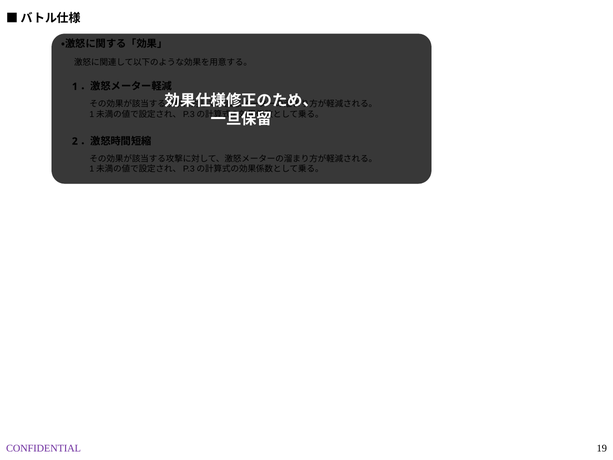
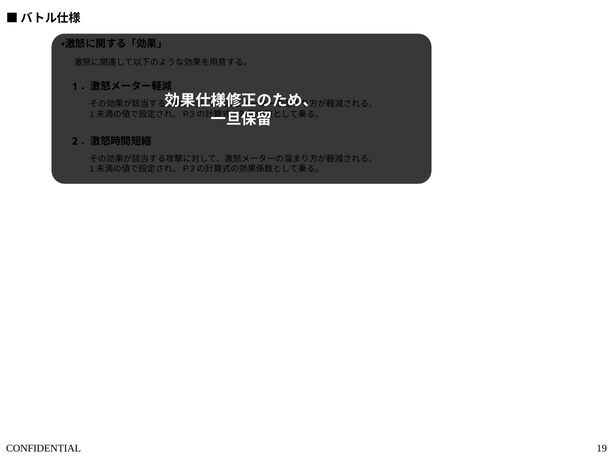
CONFIDENTIAL colour: purple -> black
